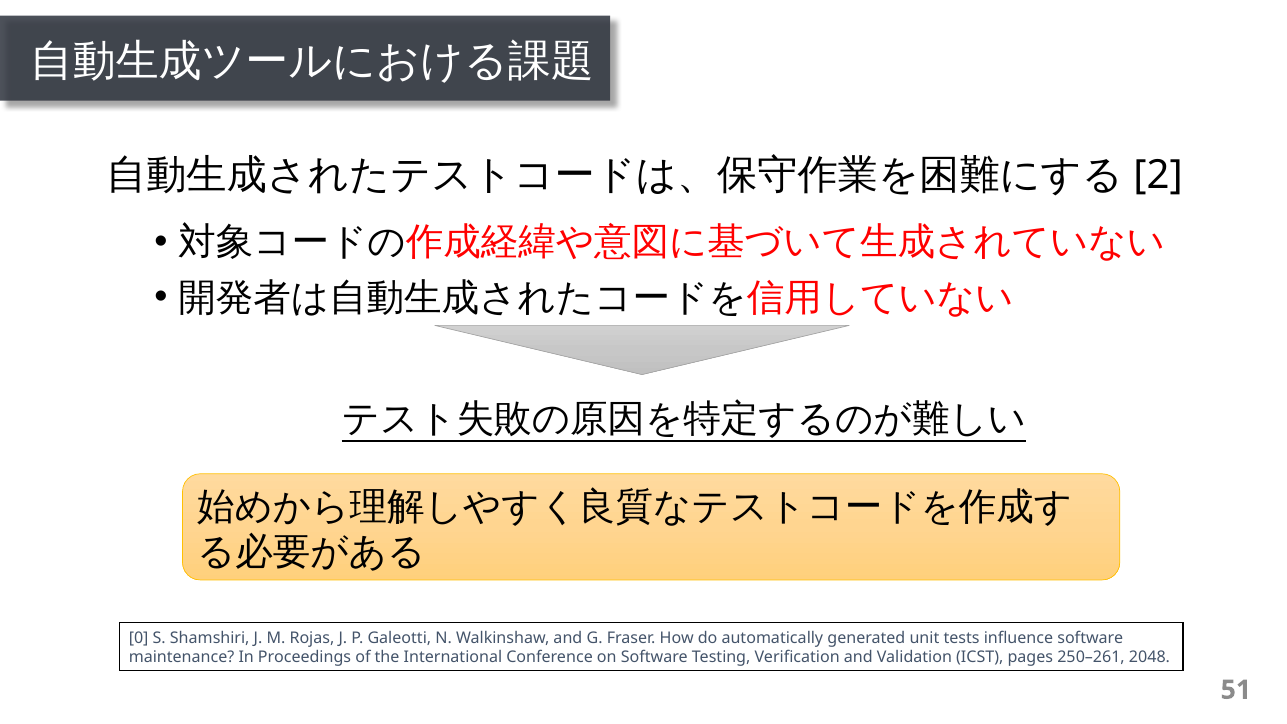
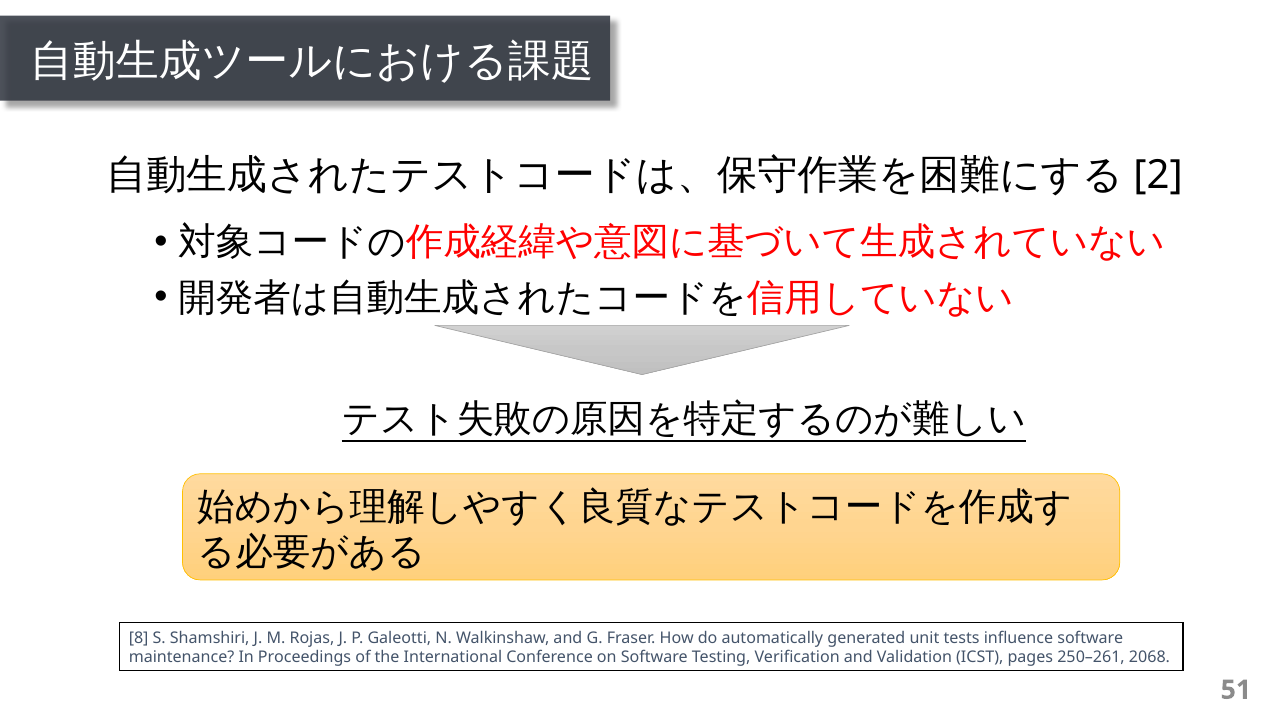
0: 0 -> 8
2048: 2048 -> 2068
